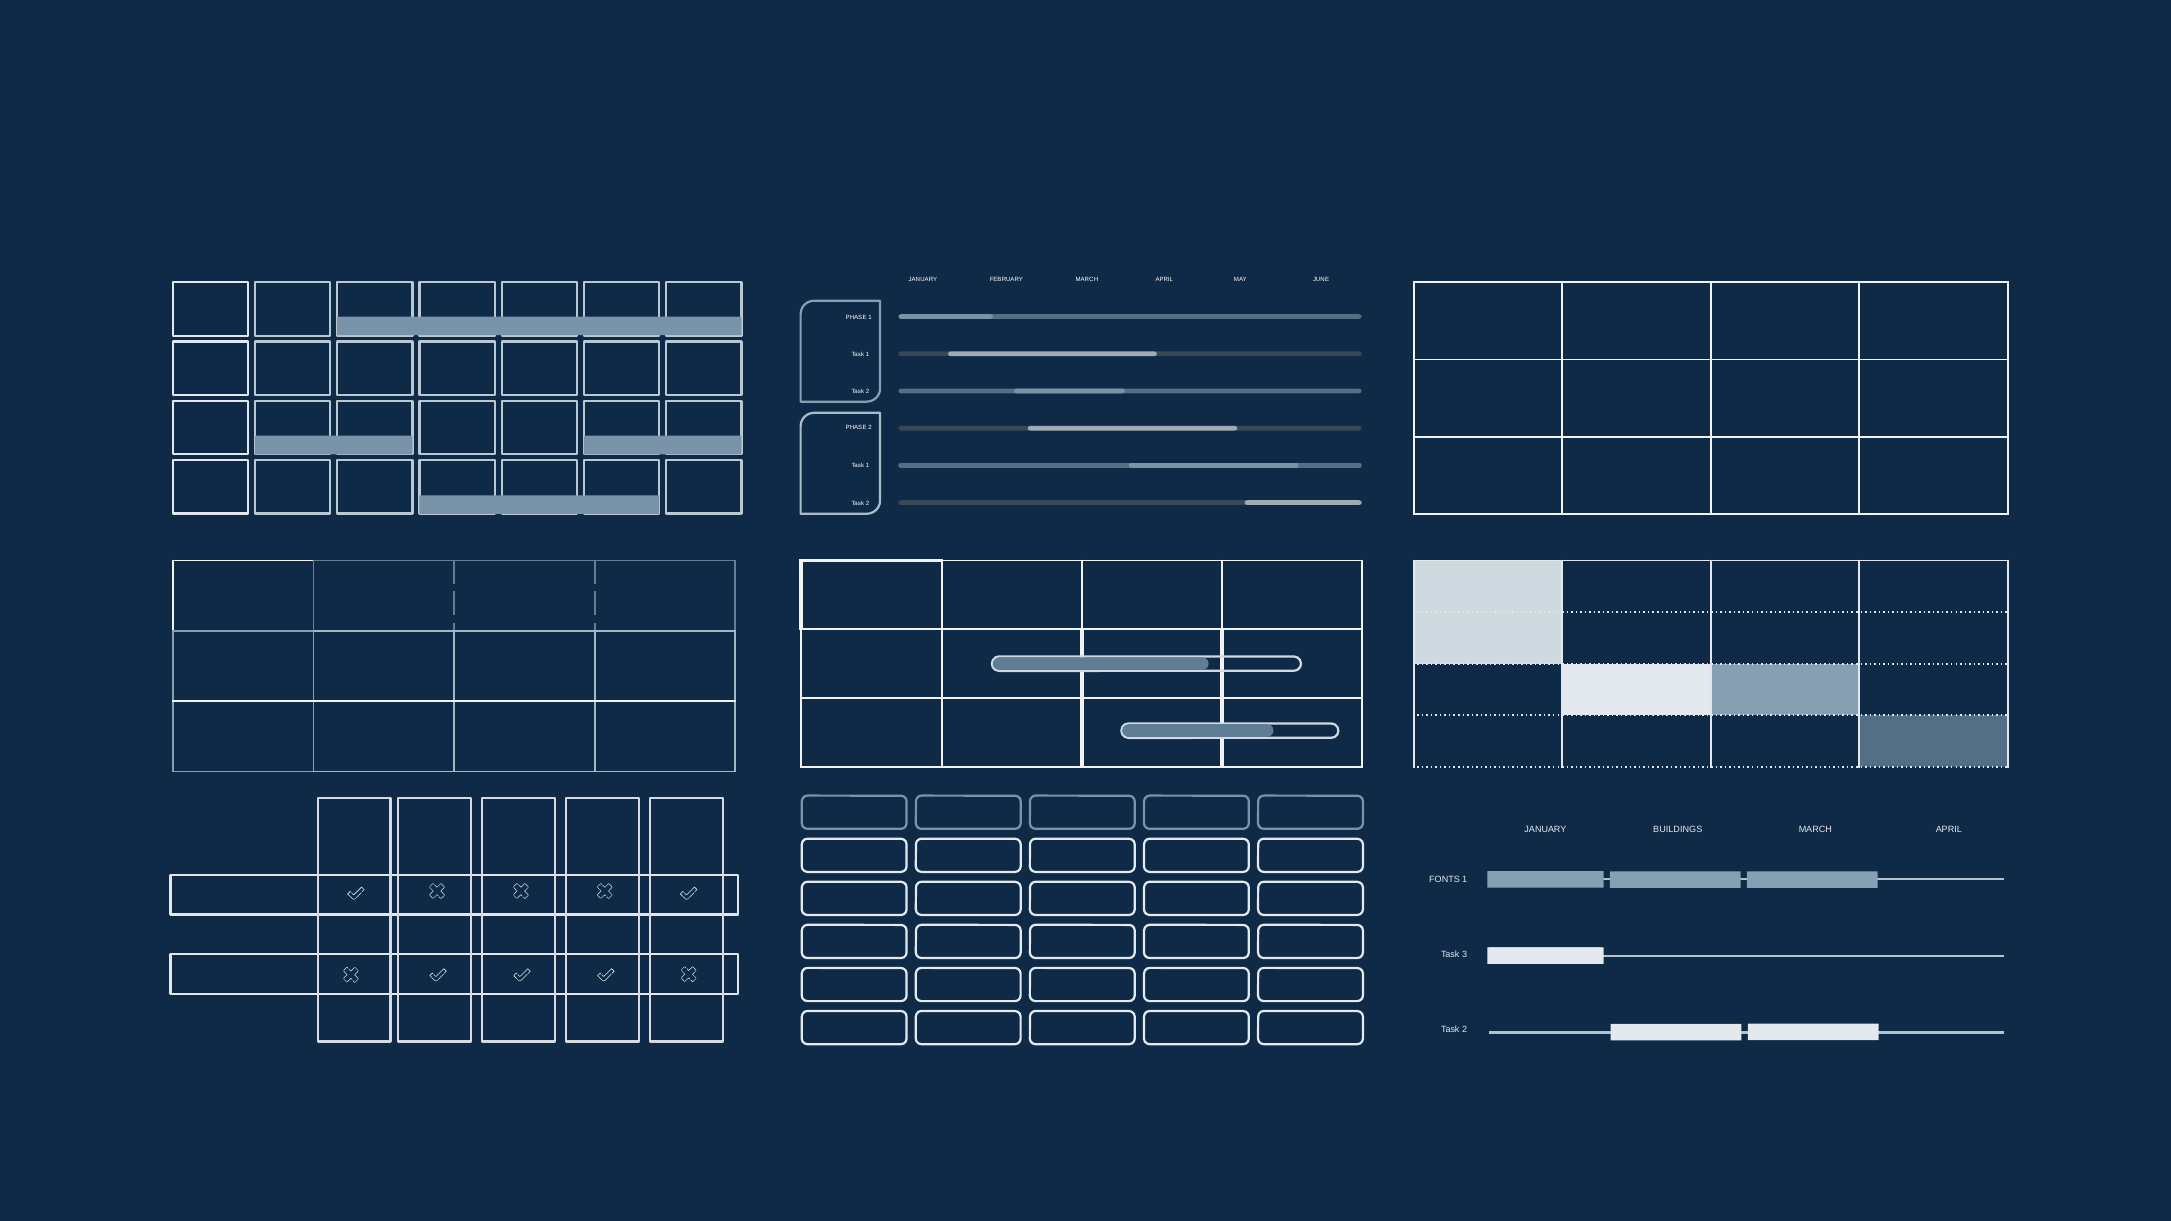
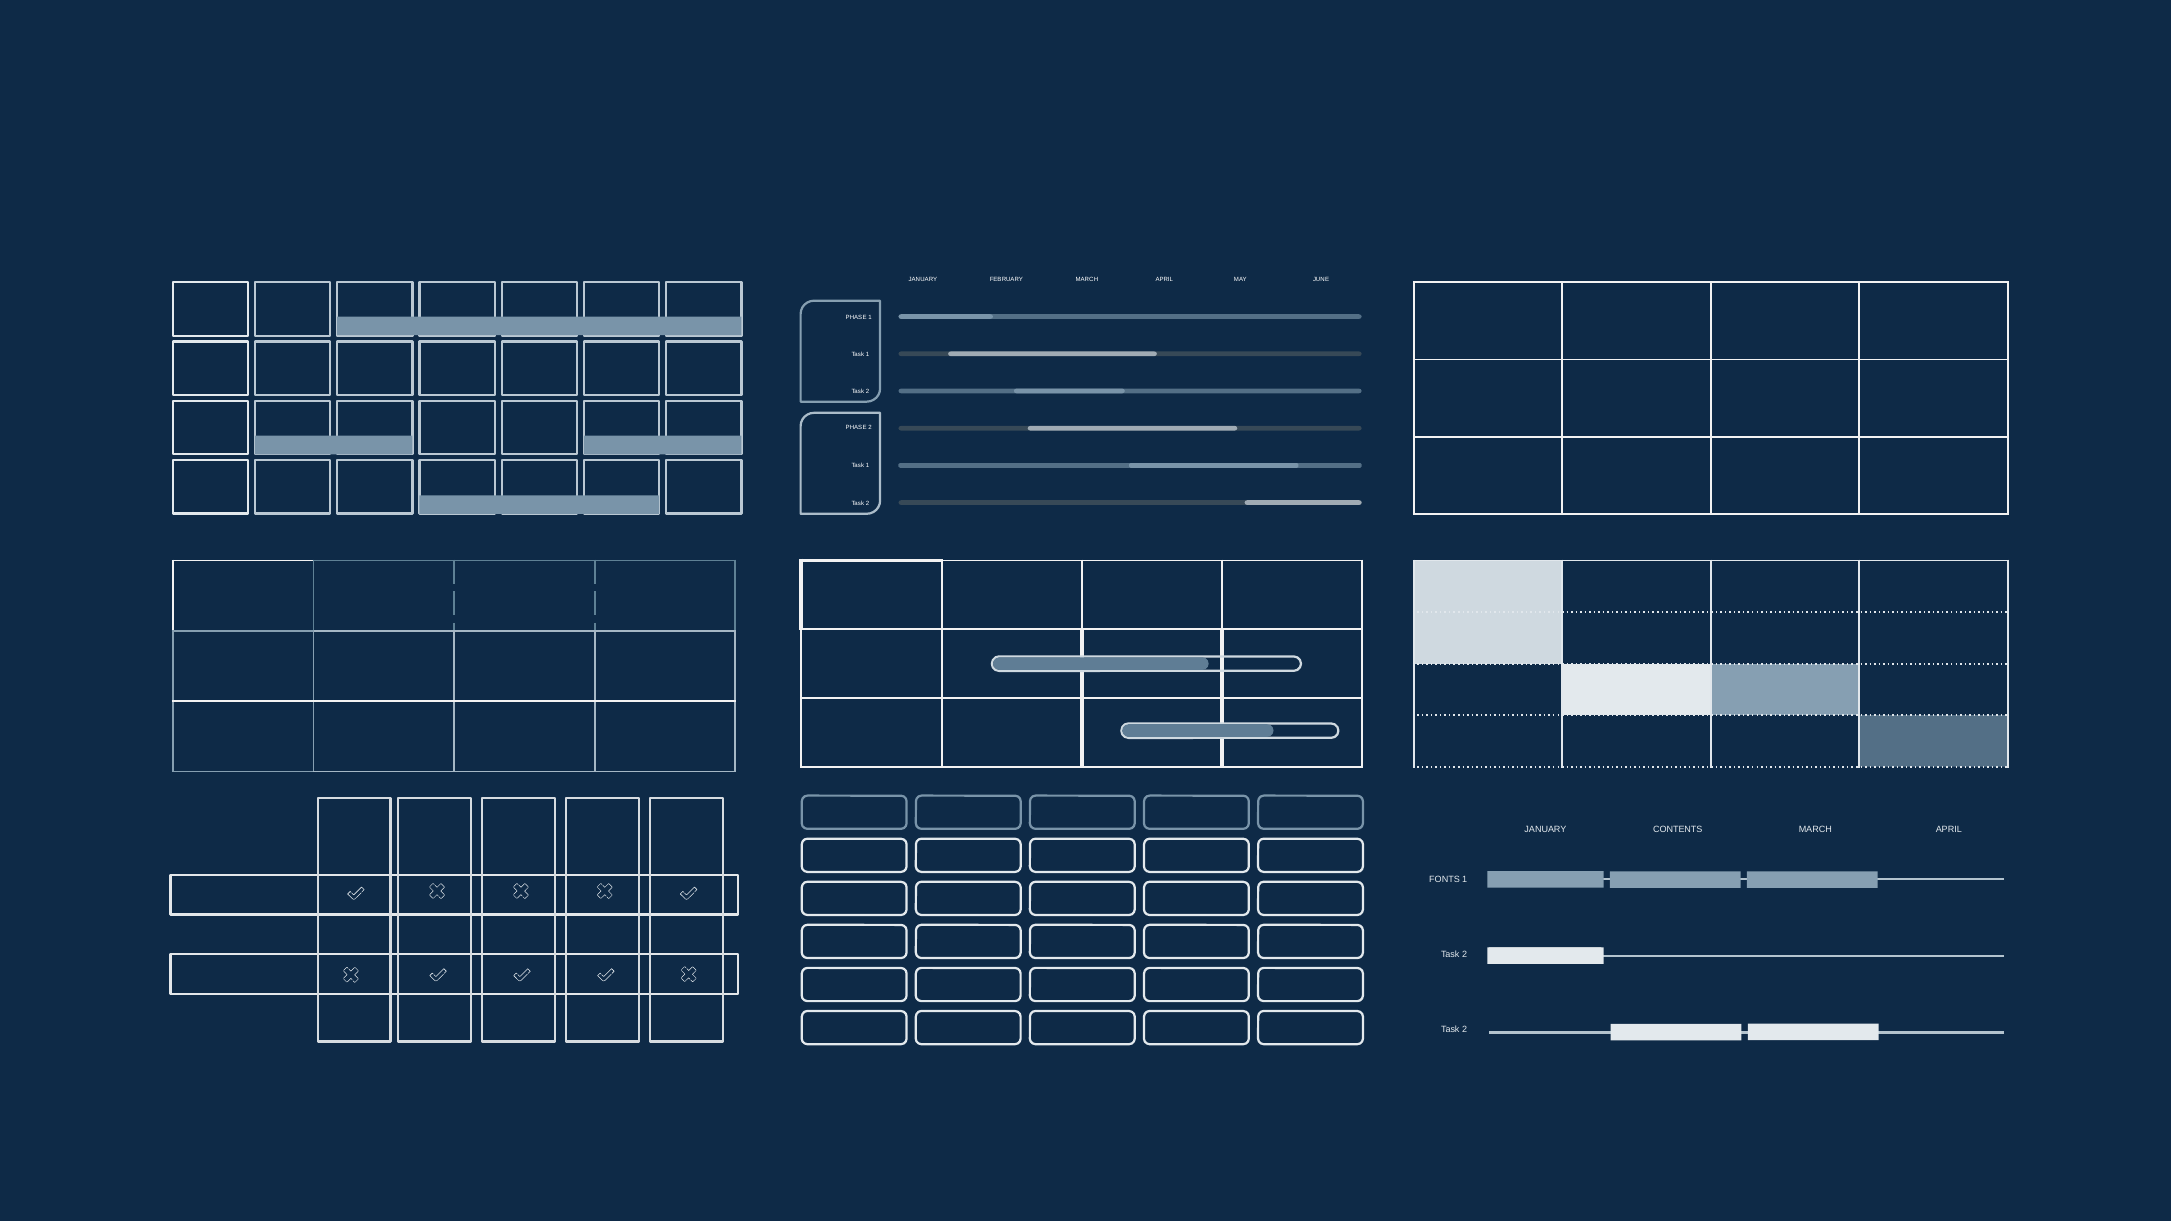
BUILDINGS: BUILDINGS -> CONTENTS
3 at (1465, 955): 3 -> 2
